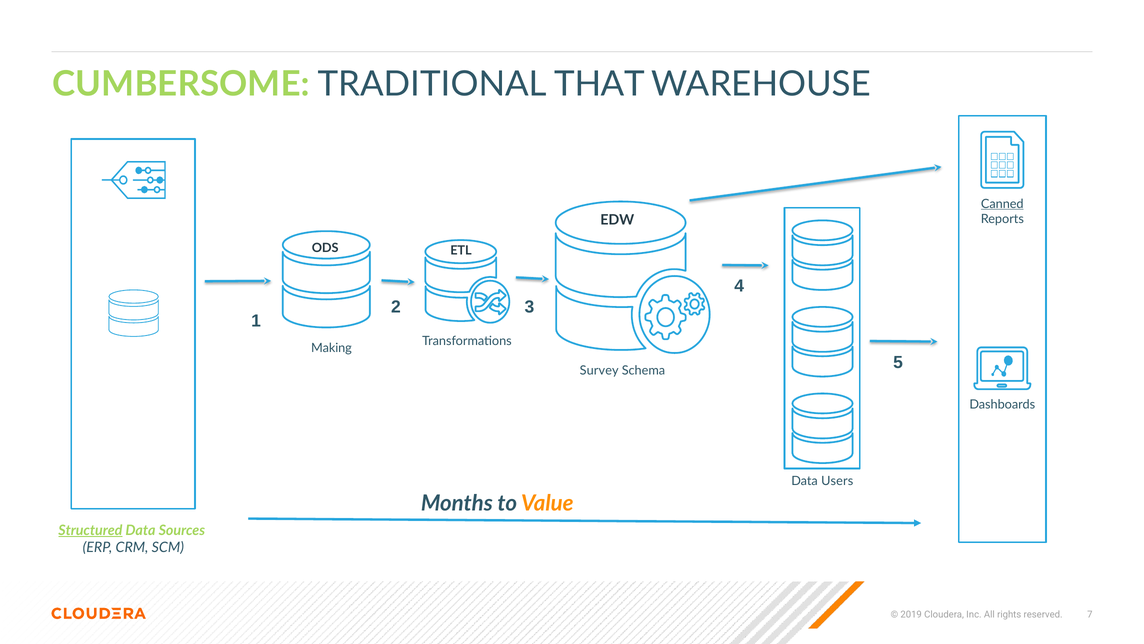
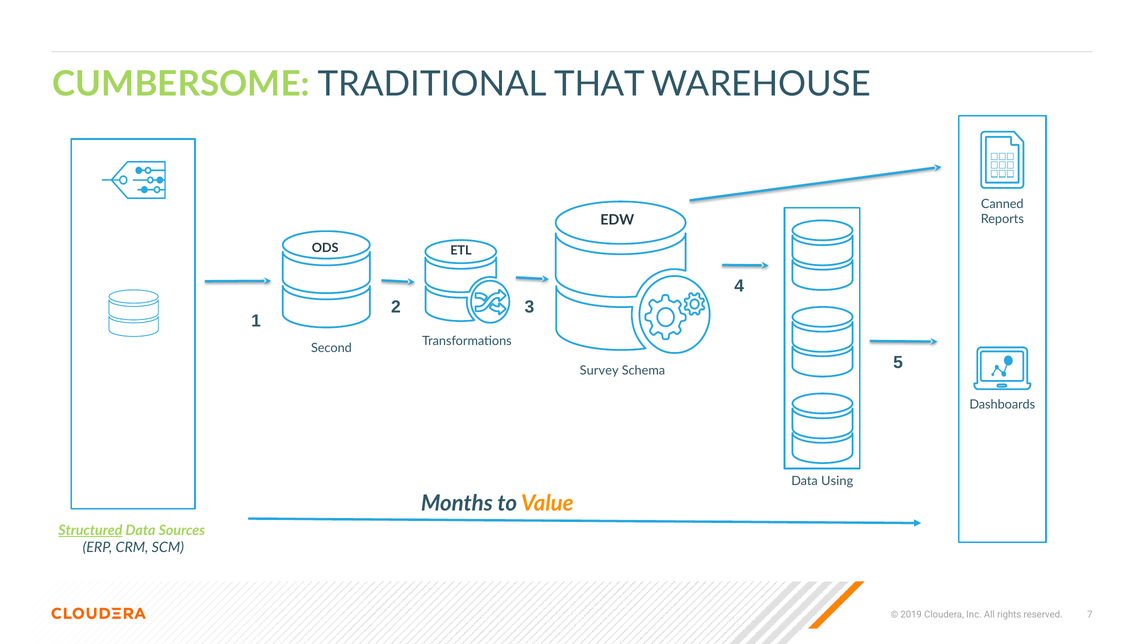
Canned underline: present -> none
Making: Making -> Second
Users: Users -> Using
